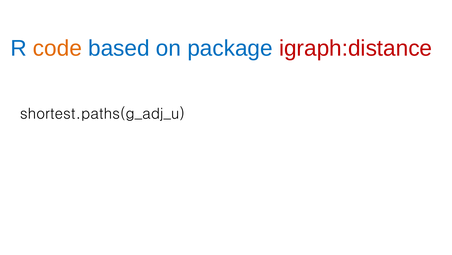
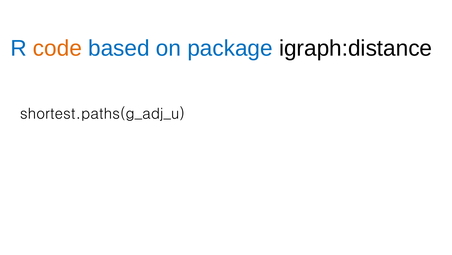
igraph:distance colour: red -> black
